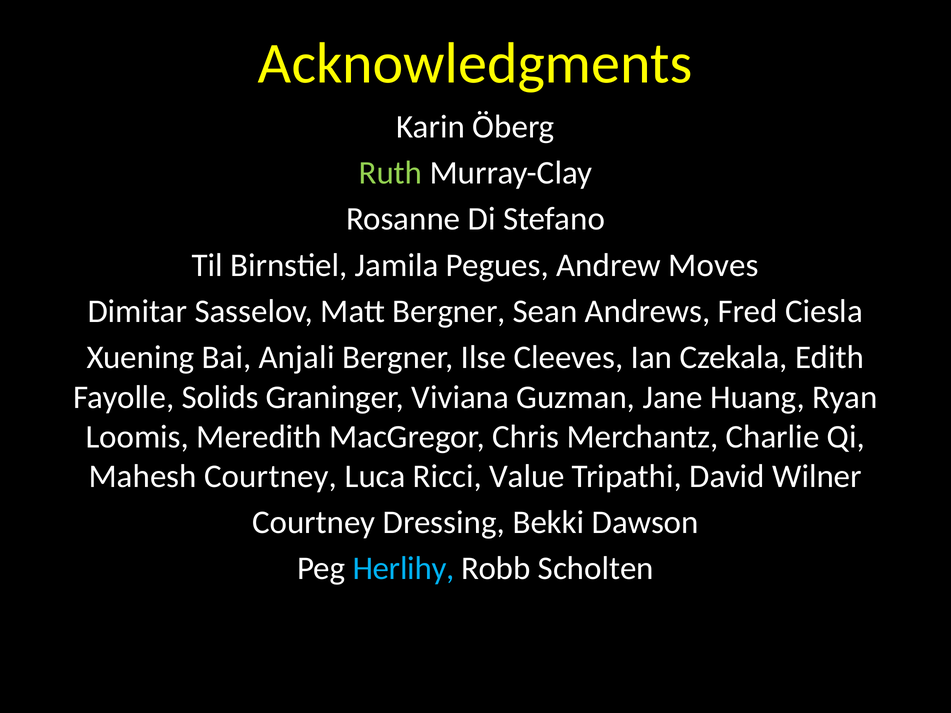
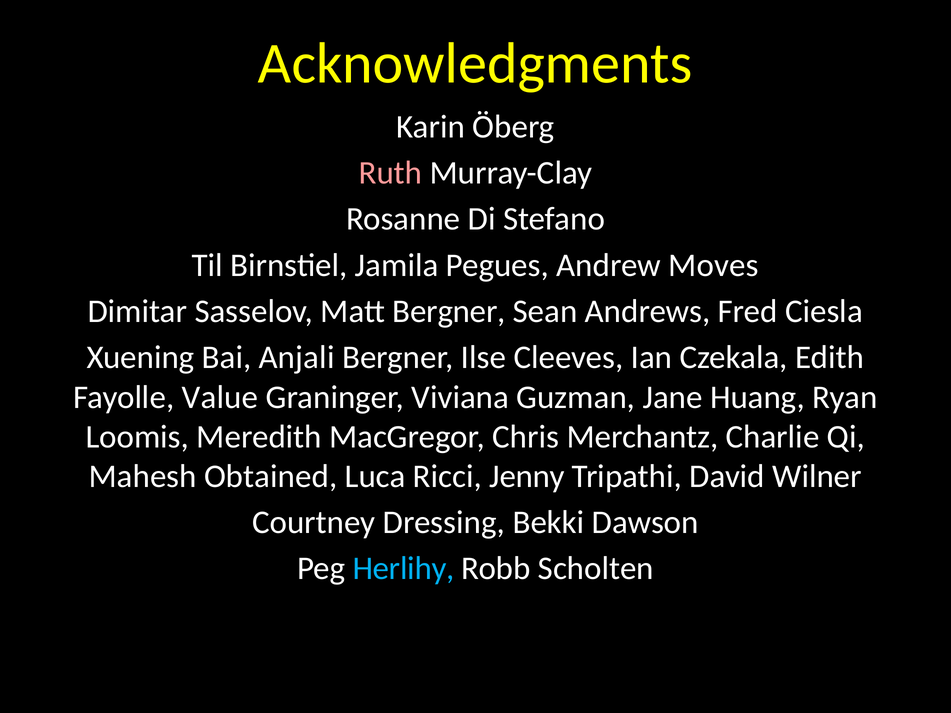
Ruth colour: light green -> pink
Solids: Solids -> Value
Mahesh Courtney: Courtney -> Obtained
Value: Value -> Jenny
